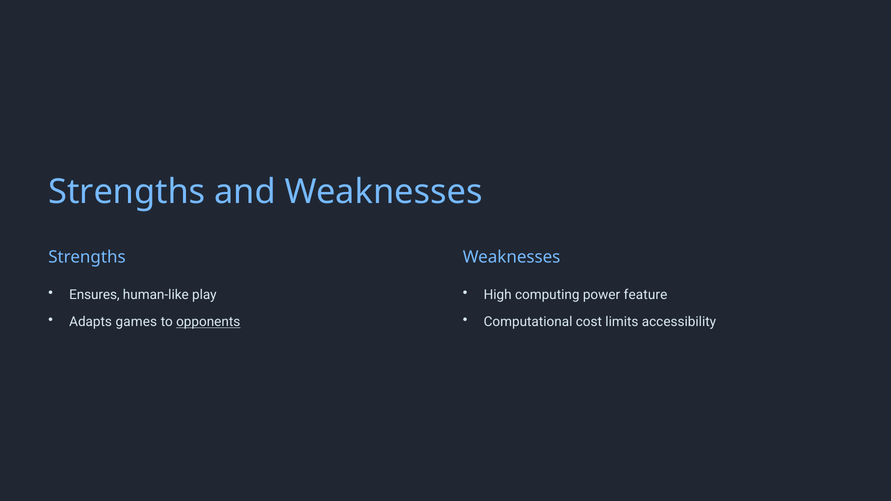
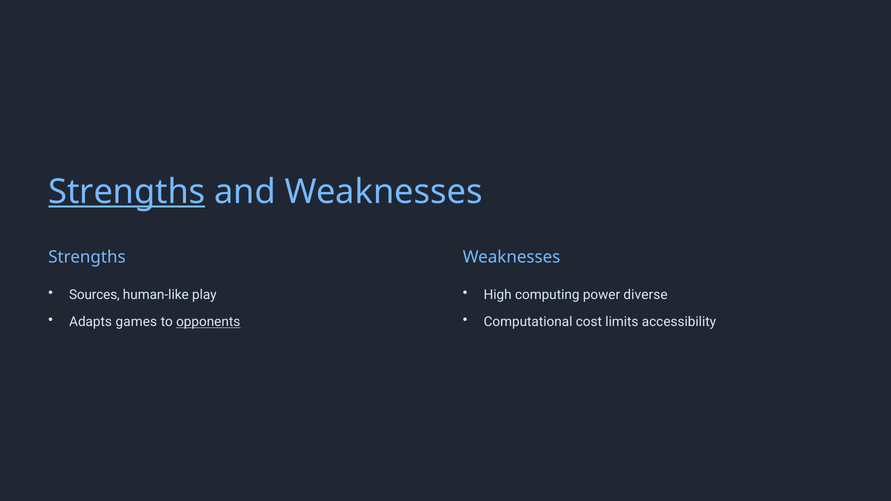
Strengths at (127, 192) underline: none -> present
Ensures: Ensures -> Sources
feature: feature -> diverse
